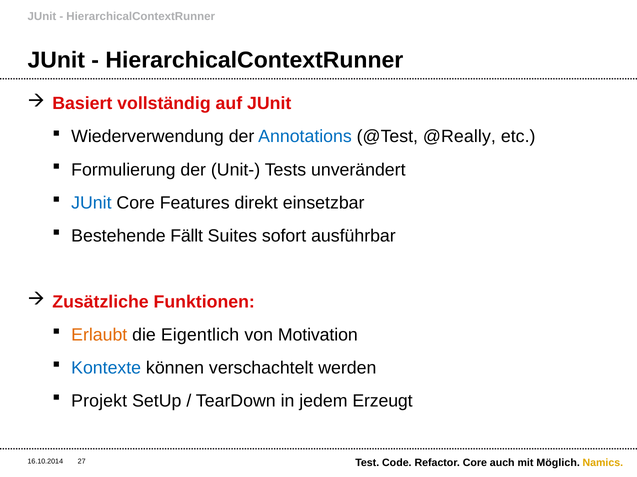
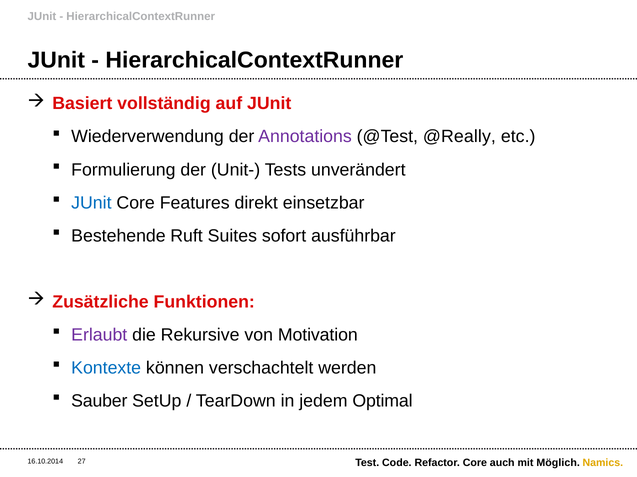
Annotations colour: blue -> purple
Fällt: Fällt -> Ruft
Erlaubt colour: orange -> purple
Eigentlich: Eigentlich -> Rekursive
Projekt: Projekt -> Sauber
Erzeugt: Erzeugt -> Optimal
